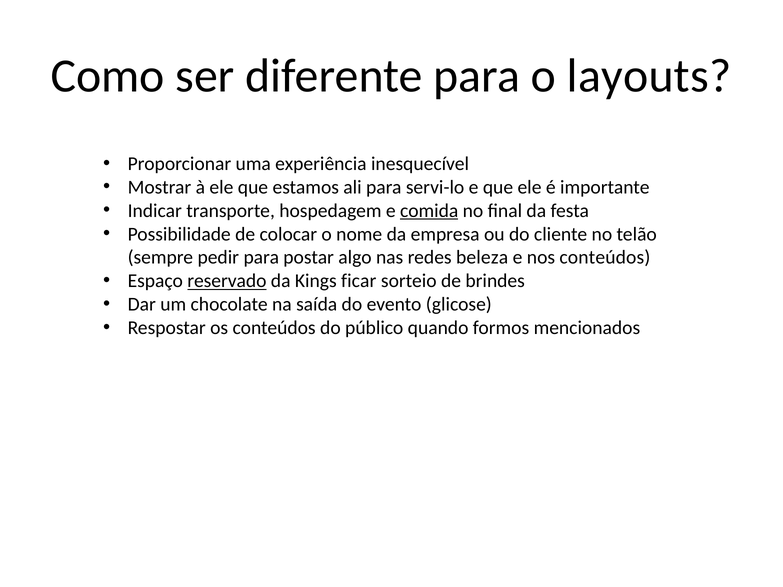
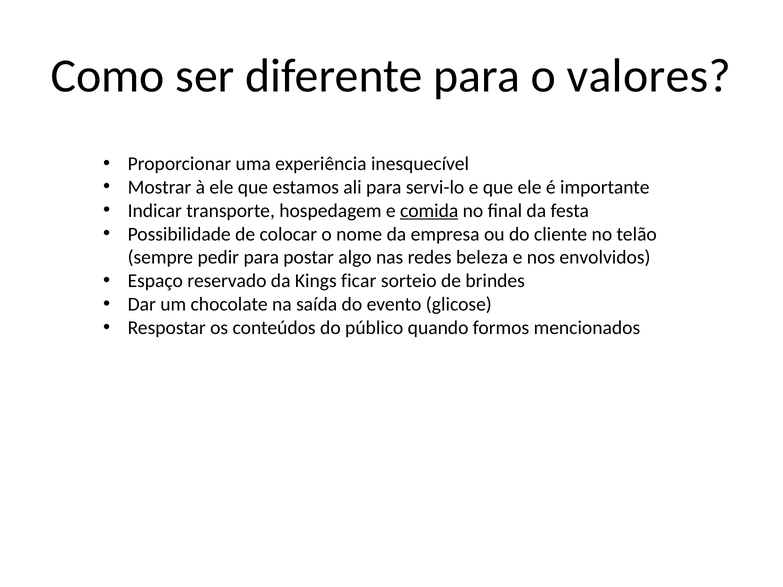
layouts: layouts -> valores
nos conteúdos: conteúdos -> envolvidos
reservado underline: present -> none
